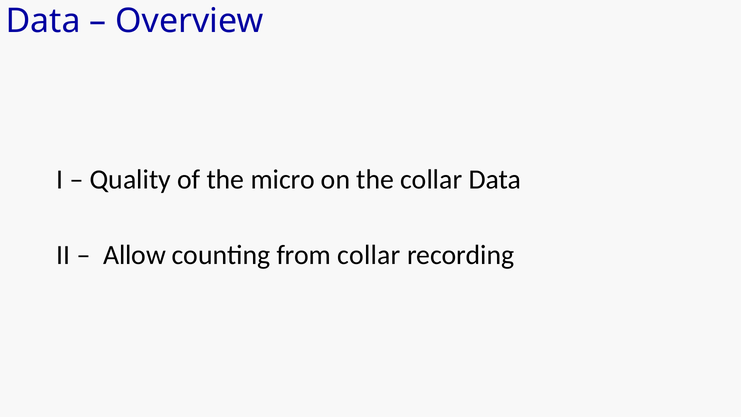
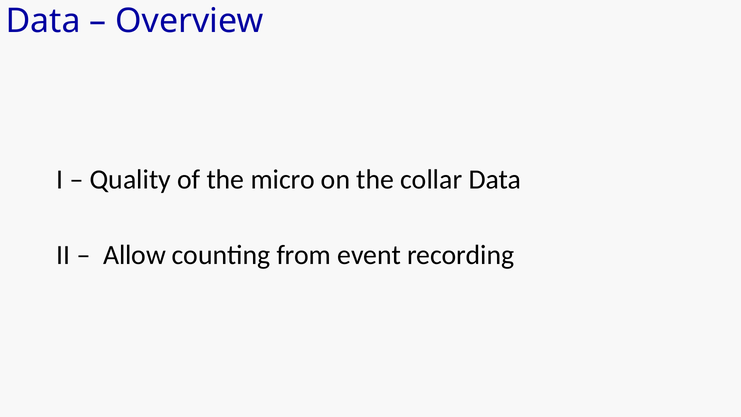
from collar: collar -> event
